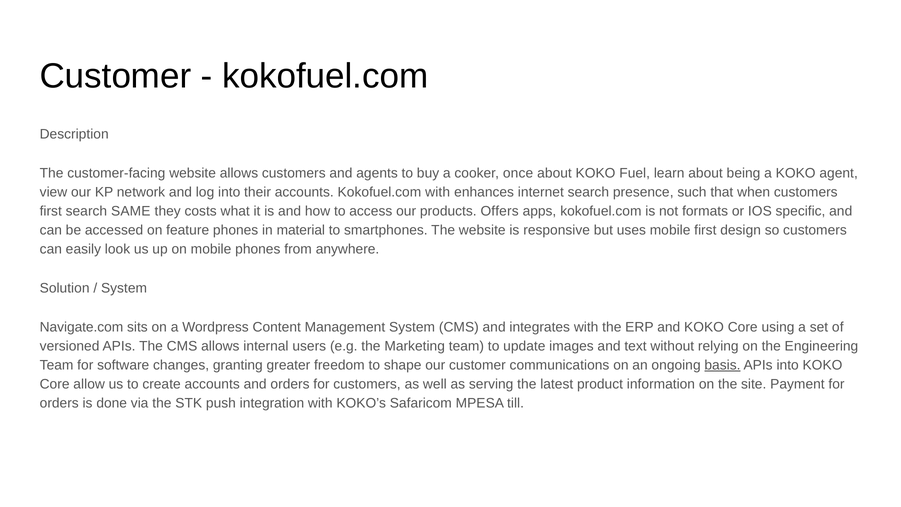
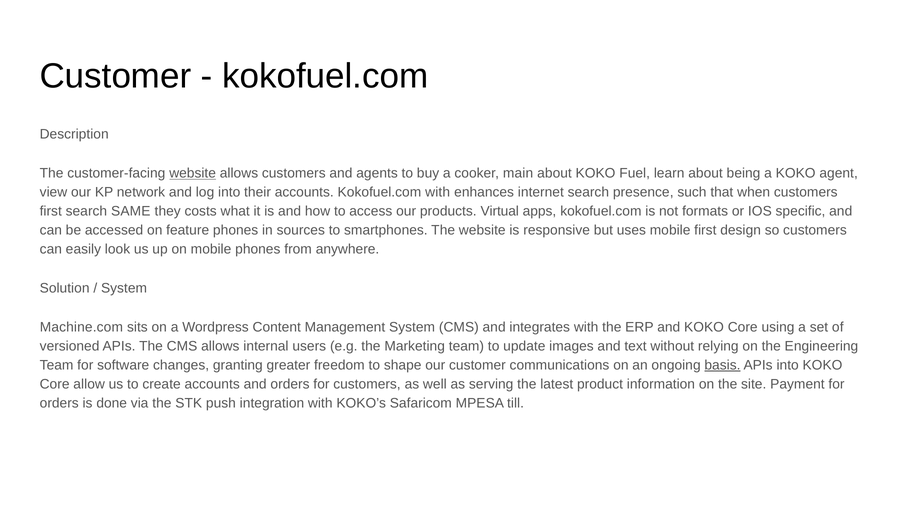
website at (193, 173) underline: none -> present
once: once -> main
Offers: Offers -> Virtual
material: material -> sources
Navigate.com: Navigate.com -> Machine.com
